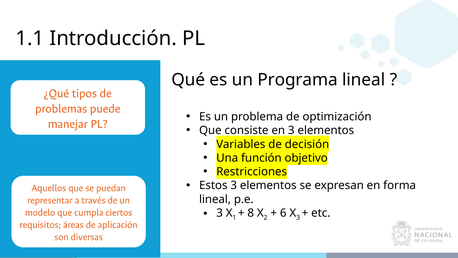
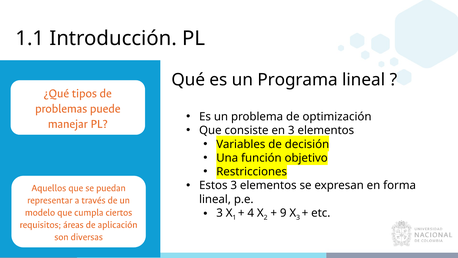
8: 8 -> 4
6: 6 -> 9
